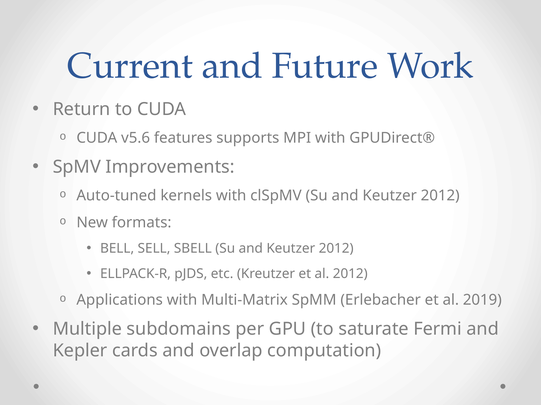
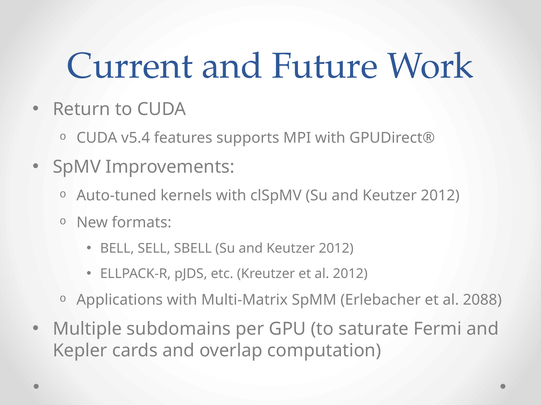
v5.6: v5.6 -> v5.4
2019: 2019 -> 2088
